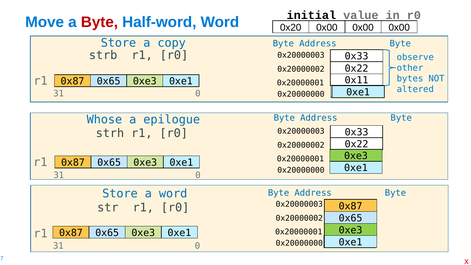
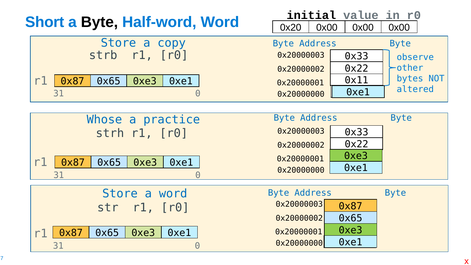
Move: Move -> Short
Byte at (99, 22) colour: red -> black
epilogue: epilogue -> practice
